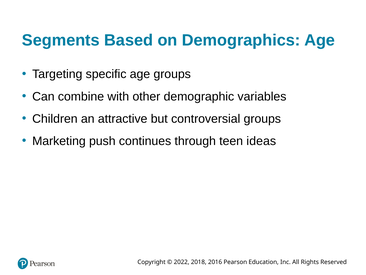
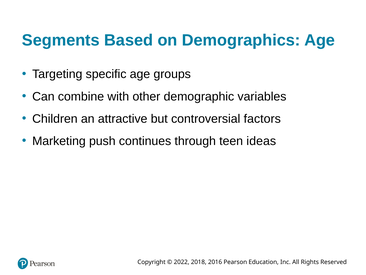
controversial groups: groups -> factors
